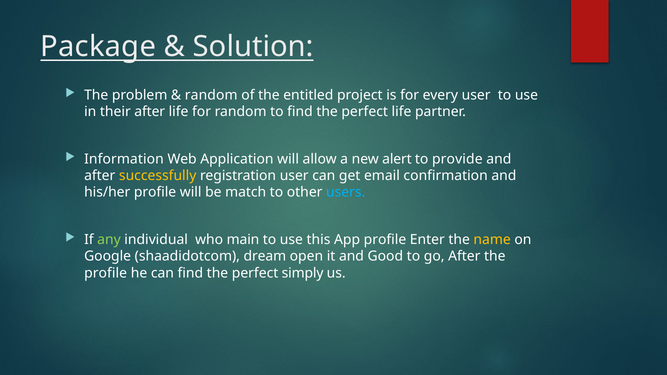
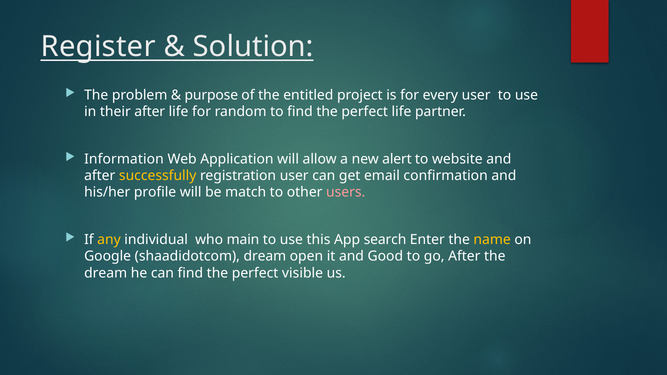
Package: Package -> Register
random at (211, 95): random -> purpose
provide: provide -> website
users colour: light blue -> pink
any colour: light green -> yellow
App profile: profile -> search
profile at (106, 273): profile -> dream
simply: simply -> visible
